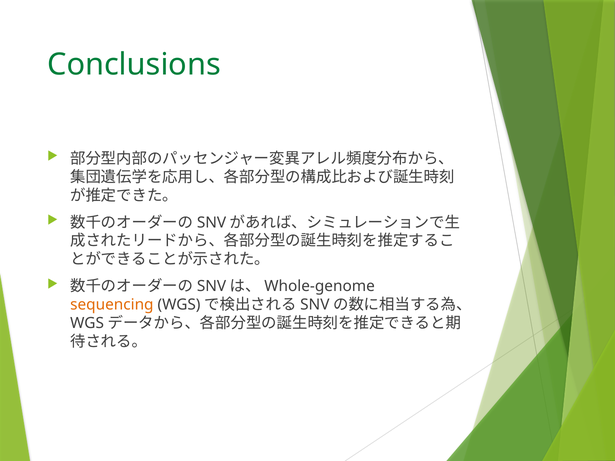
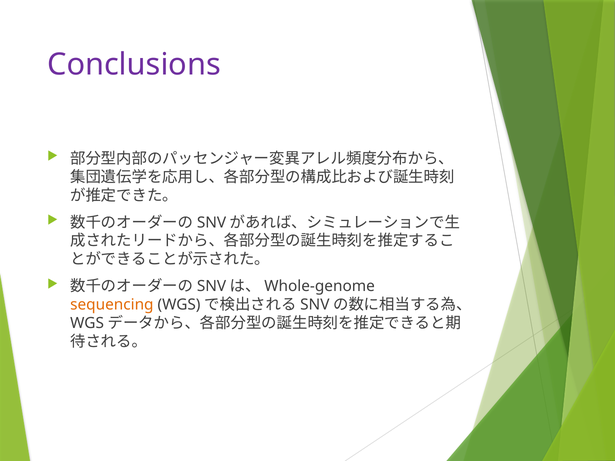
Conclusions colour: green -> purple
